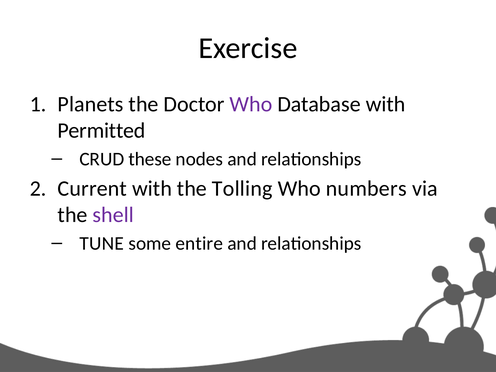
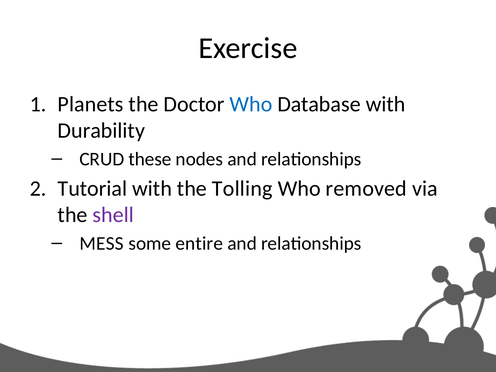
Who at (251, 104) colour: purple -> blue
Permitted: Permitted -> Durability
Current: Current -> Tutorial
numbers: numbers -> removed
TUNE: TUNE -> MESS
